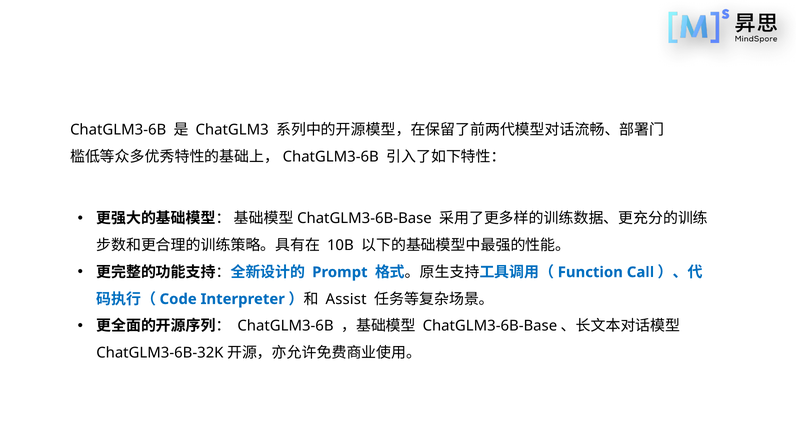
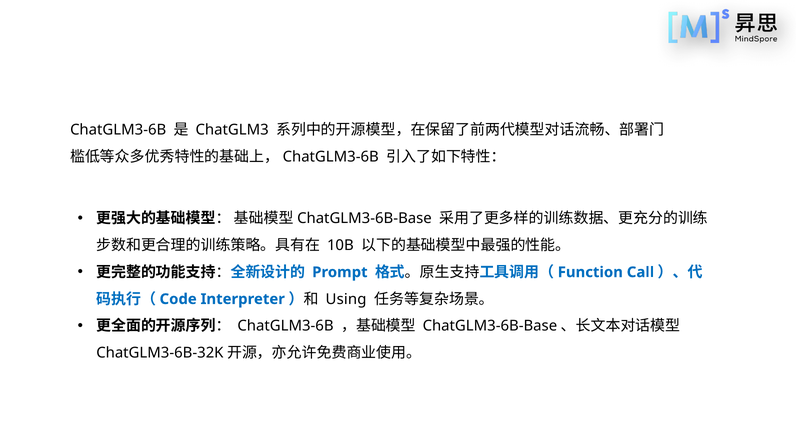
Assist: Assist -> Using
